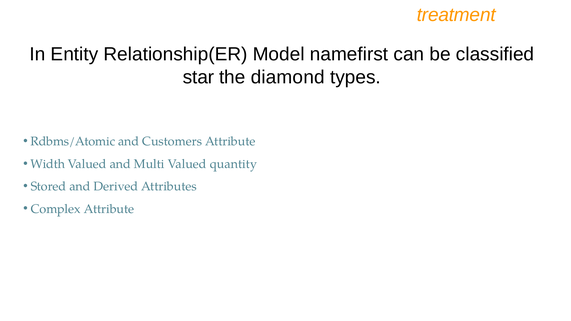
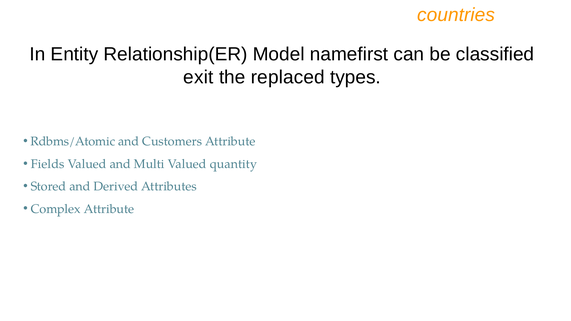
treatment: treatment -> countries
star: star -> exit
diamond: diamond -> replaced
Width: Width -> Fields
